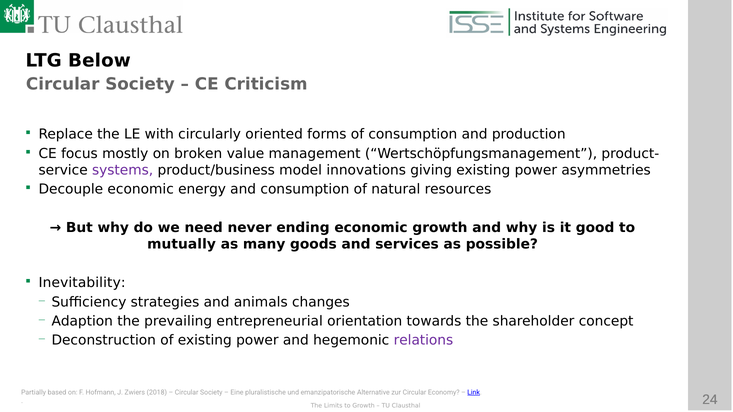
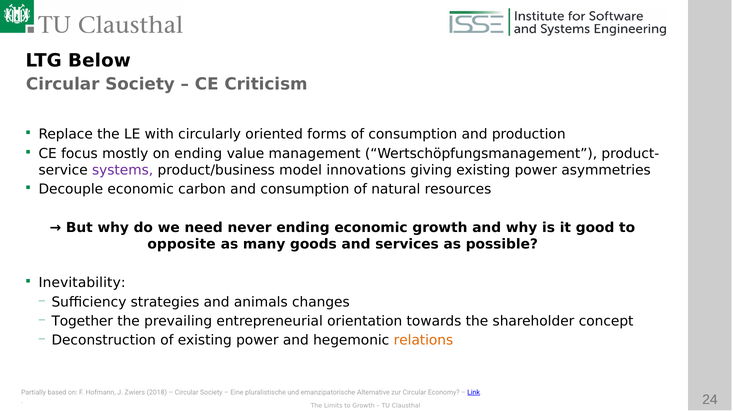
on broken: broken -> ending
energy: energy -> carbon
mutually: mutually -> opposite
Adaption: Adaption -> Together
relations colour: purple -> orange
